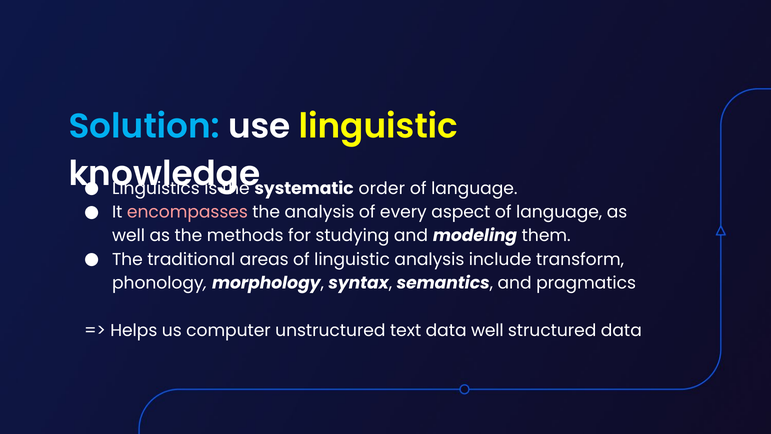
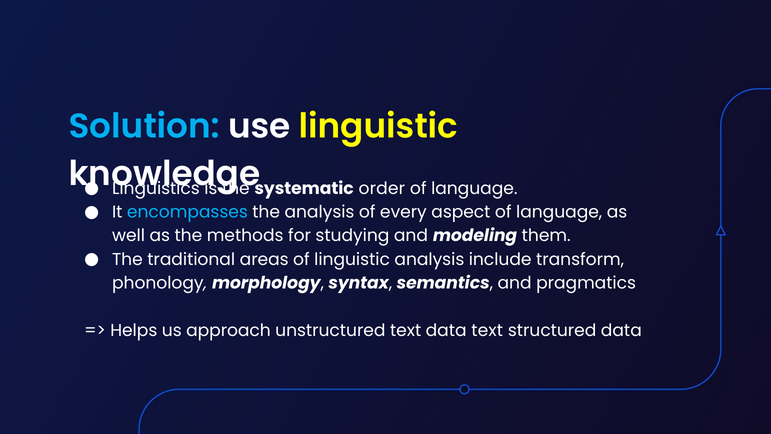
encompasses colour: pink -> light blue
computer: computer -> approach
data well: well -> text
